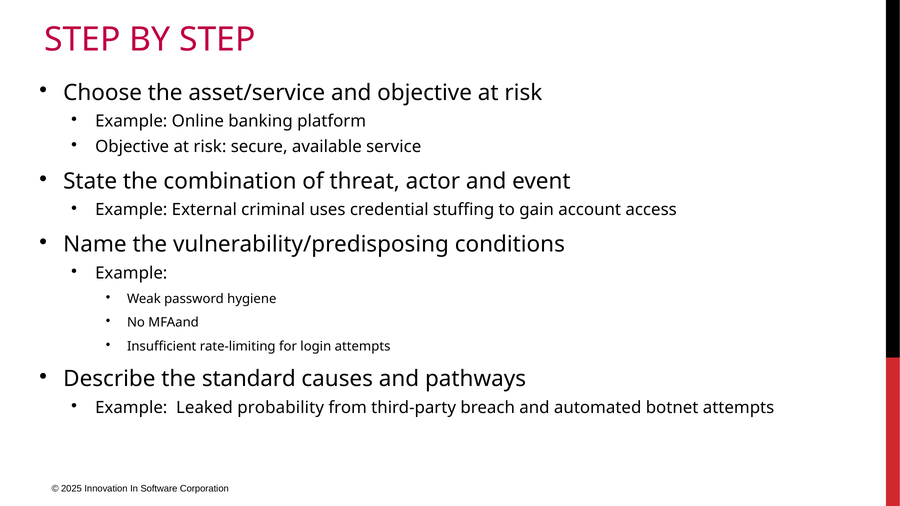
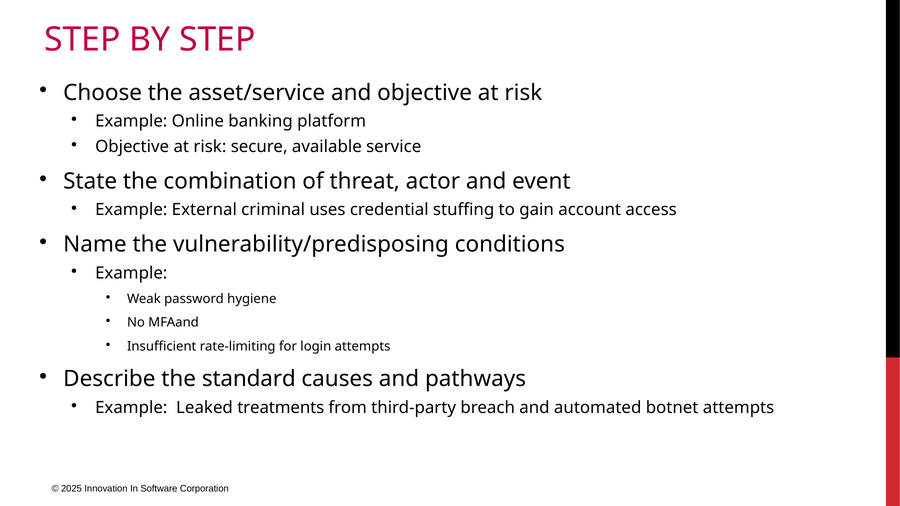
probability: probability -> treatments
